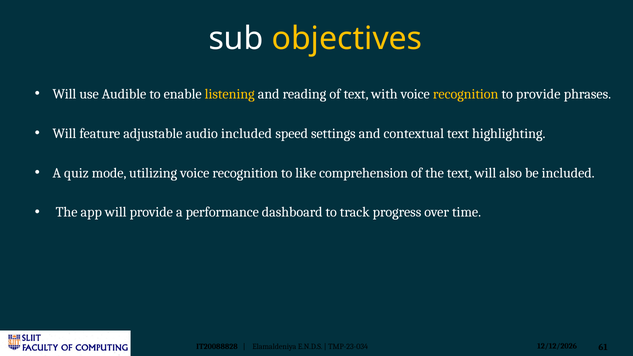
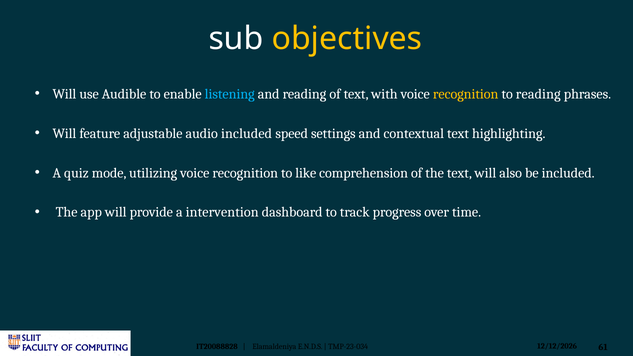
listening colour: yellow -> light blue
to provide: provide -> reading
performance: performance -> intervention
